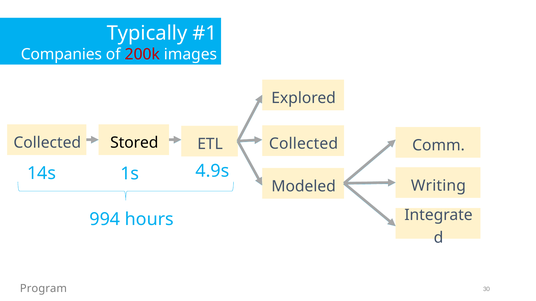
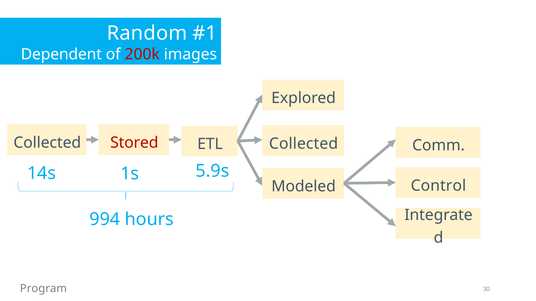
Typically: Typically -> Random
Companies: Companies -> Dependent
Stored colour: black -> red
4.9s: 4.9s -> 5.9s
Writing: Writing -> Control
